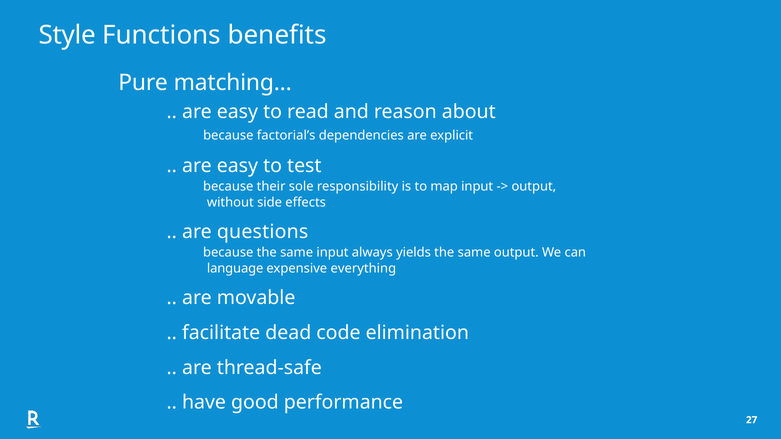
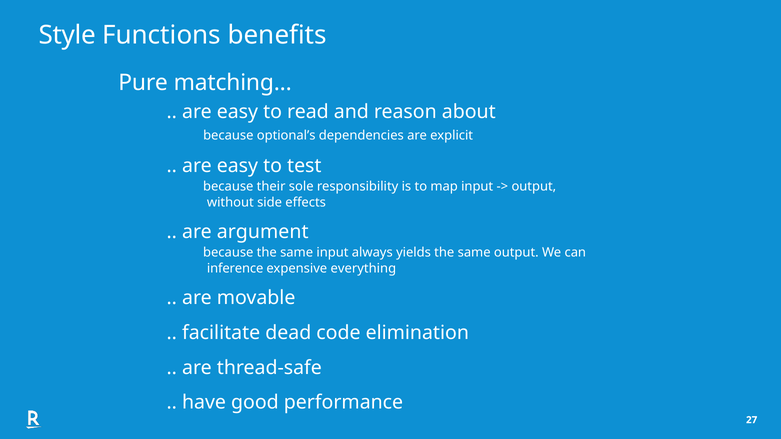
factorial’s: factorial’s -> optional’s
questions: questions -> argument
language: language -> inference
